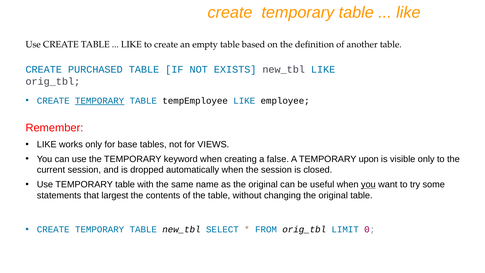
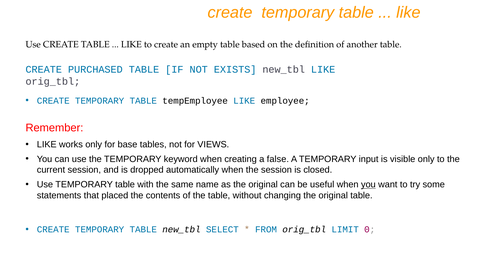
TEMPORARY at (100, 101) underline: present -> none
upon: upon -> input
largest: largest -> placed
